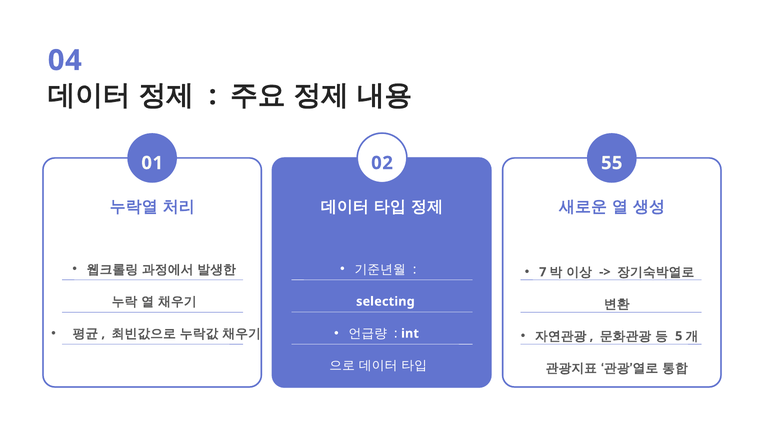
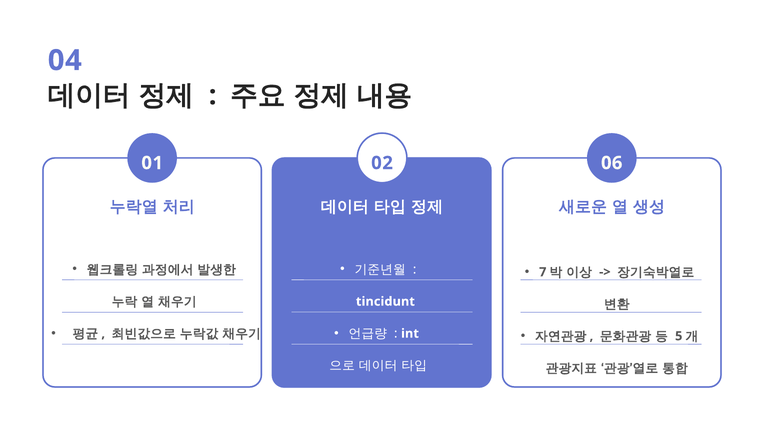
55: 55 -> 06
selecting: selecting -> tincidunt
